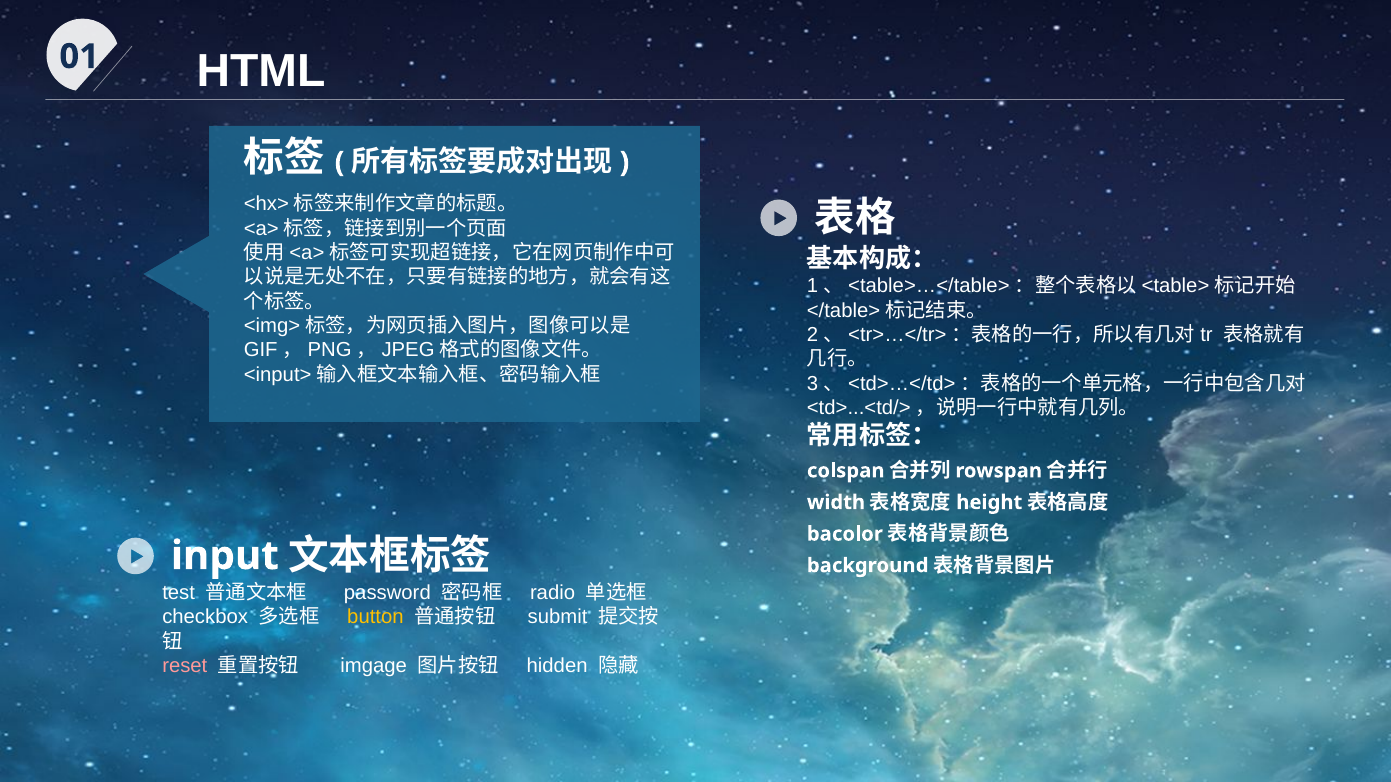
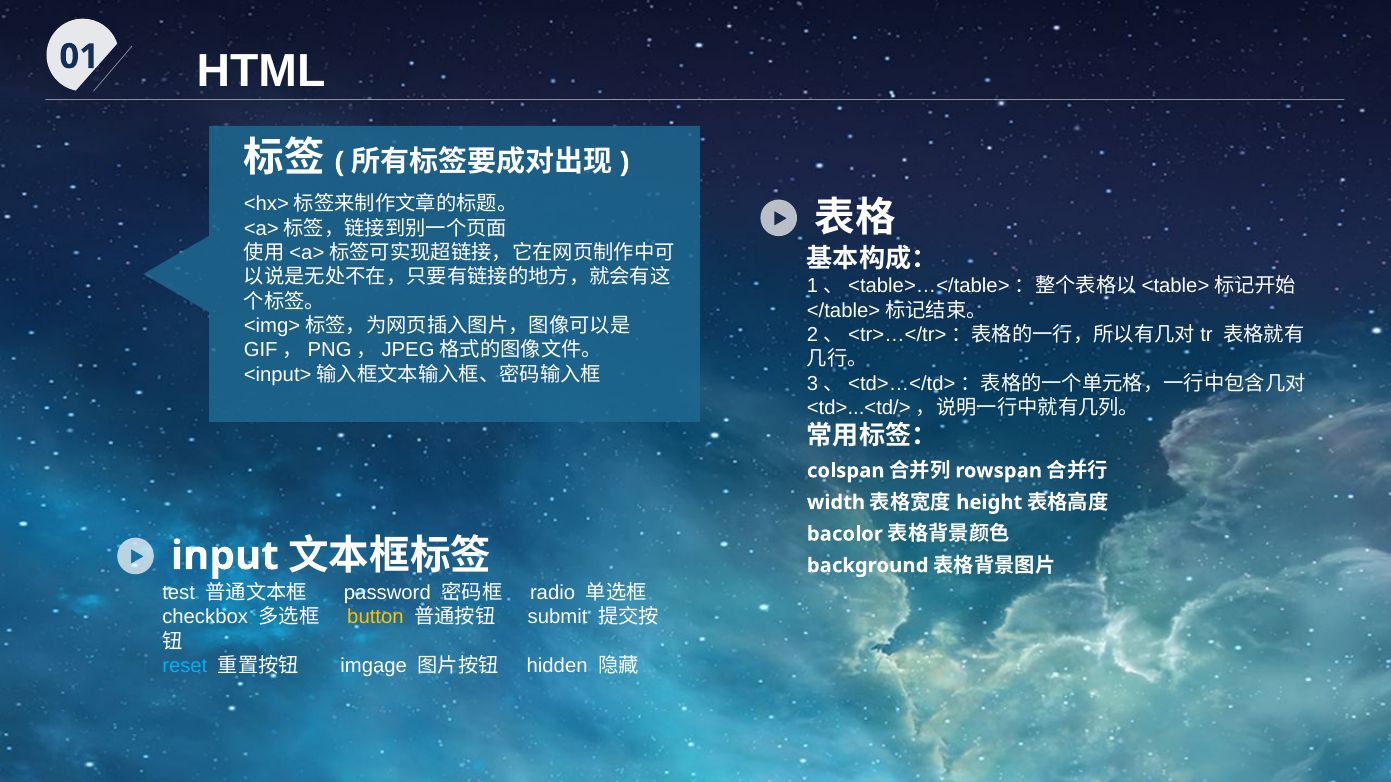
reset colour: pink -> light blue
